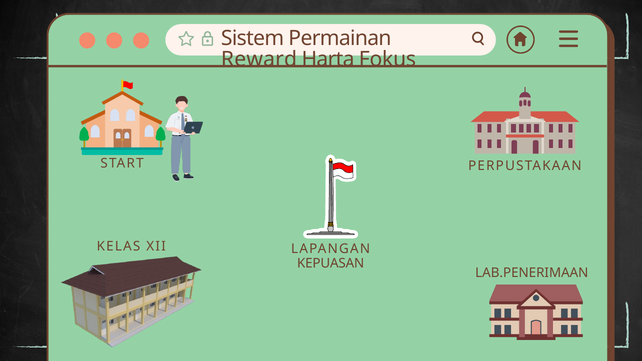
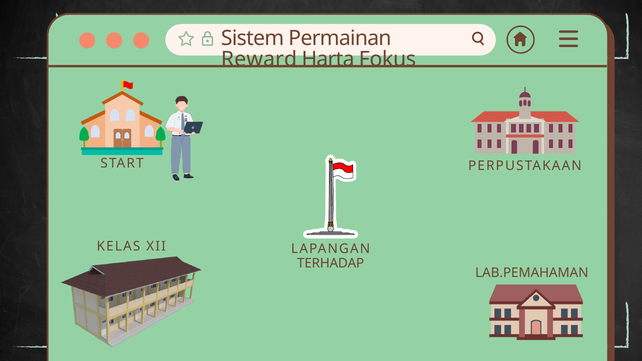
KEPUASAN: KEPUASAN -> TERHADAP
LAB.PENERIMAAN: LAB.PENERIMAAN -> LAB.PEMAHAMAN
